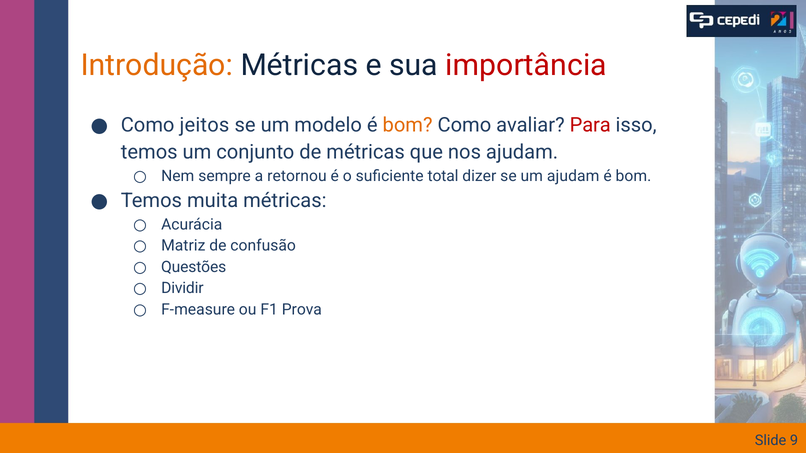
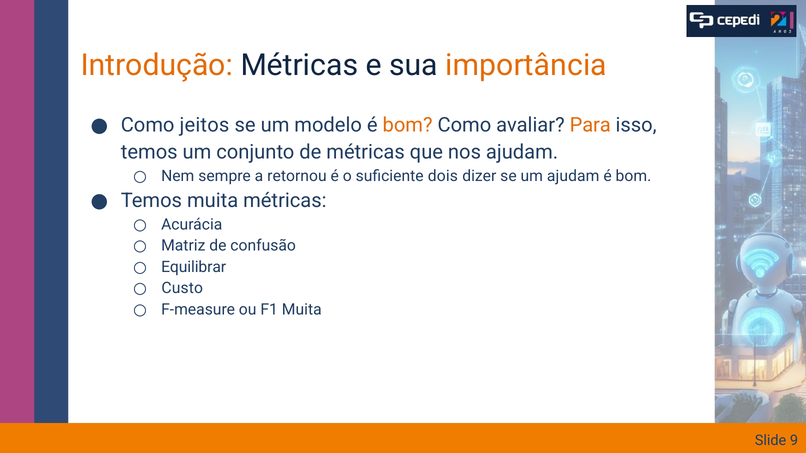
importância colour: red -> orange
Para colour: red -> orange
total: total -> dois
Questões: Questões -> Equilibrar
Dividir: Dividir -> Custo
F1 Prova: Prova -> Muita
